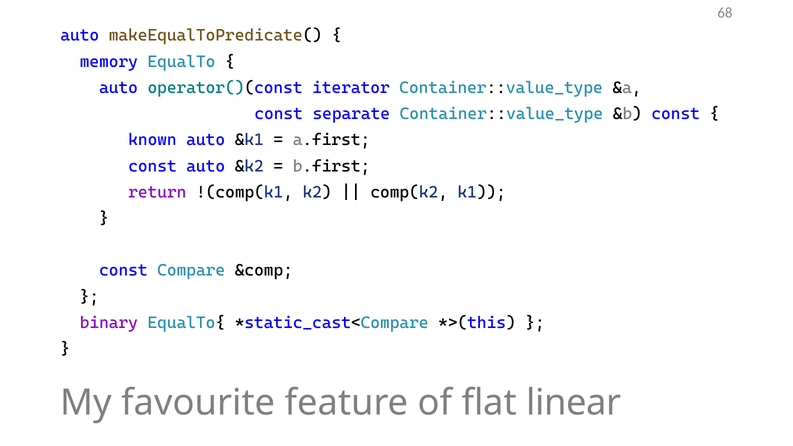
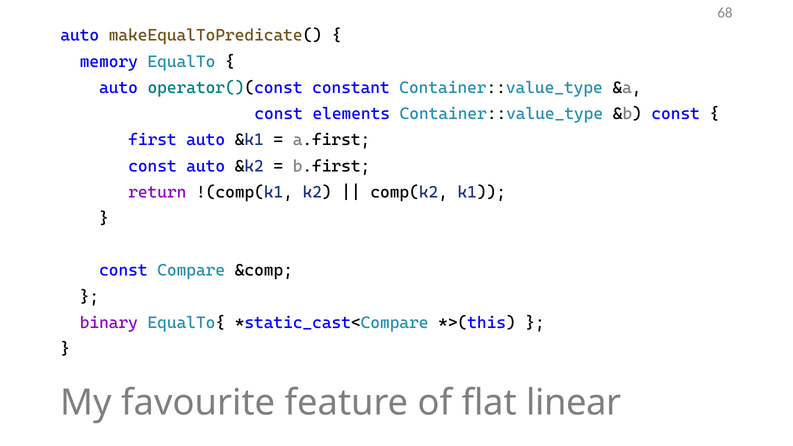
iterator: iterator -> constant
separate: separate -> elements
known: known -> first
